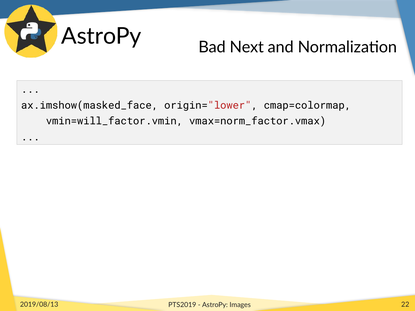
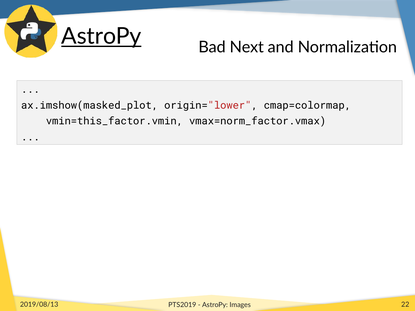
AstroPy at (101, 36) underline: none -> present
ax.imshow(masked_face: ax.imshow(masked_face -> ax.imshow(masked_plot
vmin=will_factor.vmin: vmin=will_factor.vmin -> vmin=this_factor.vmin
